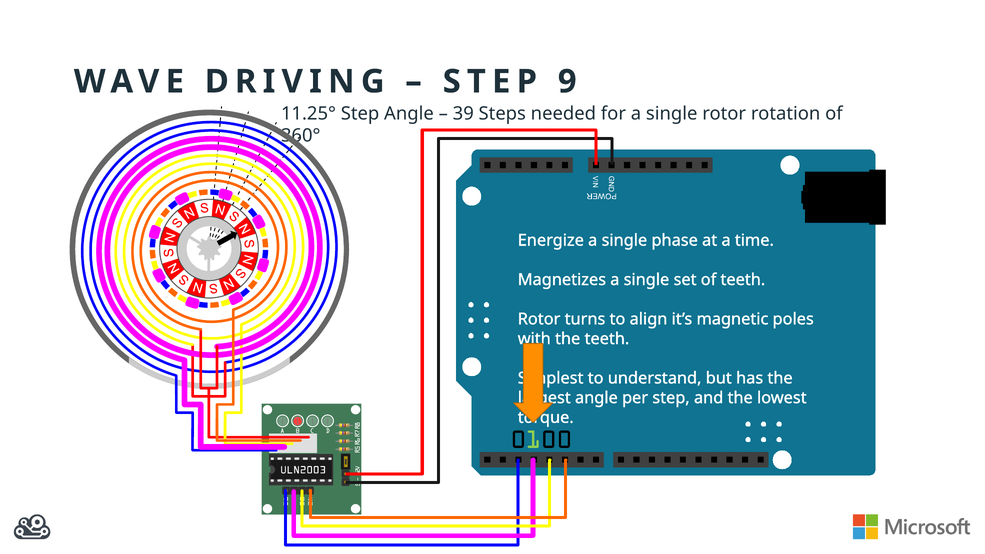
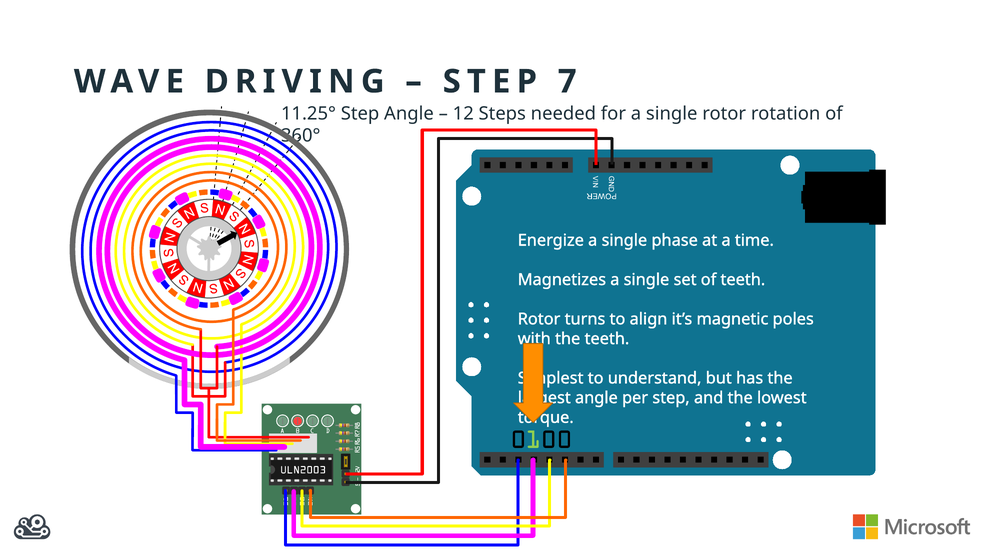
9: 9 -> 7
39: 39 -> 12
